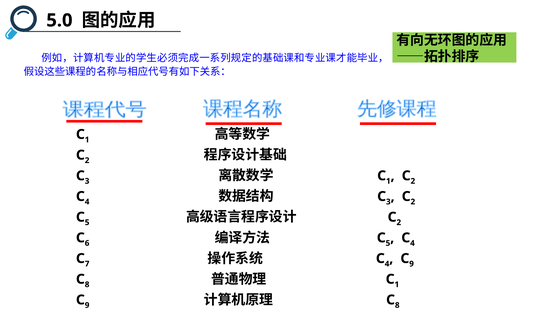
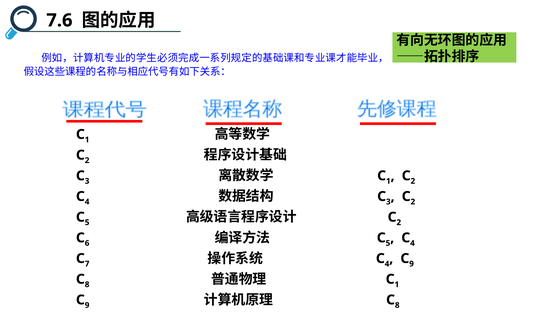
5.0: 5.0 -> 7.6
